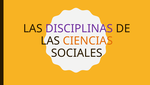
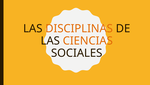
DISCIPLINAS colour: purple -> orange
